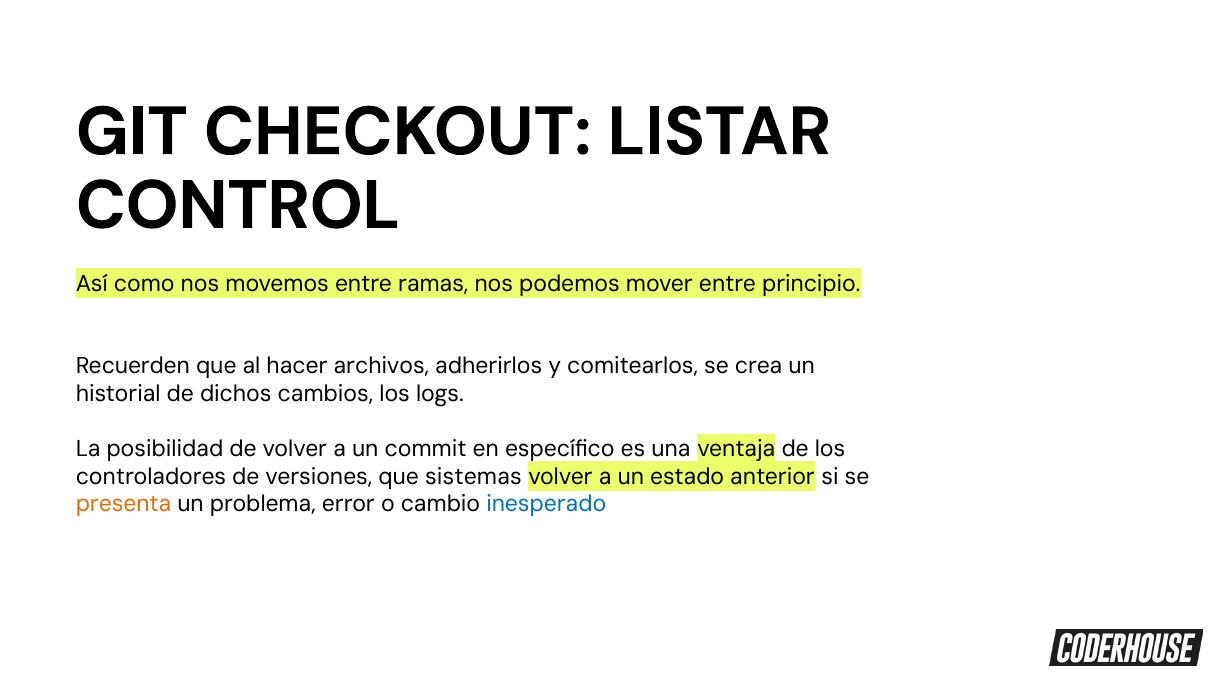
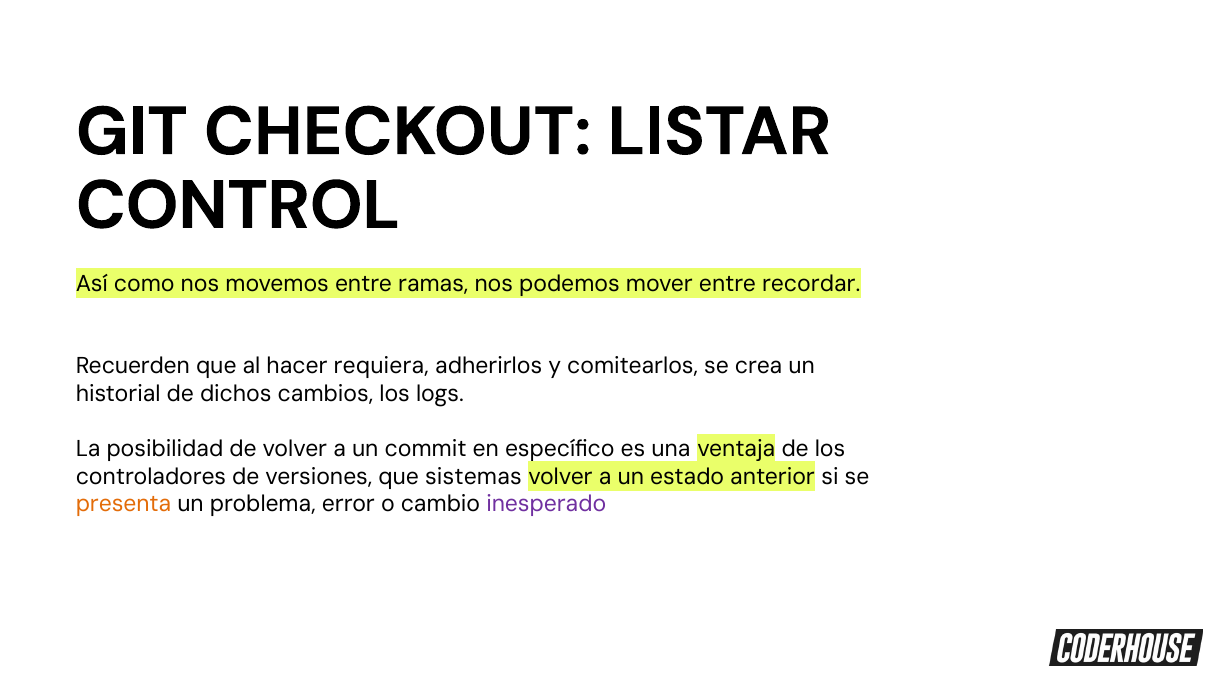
principio: principio -> recordar
archivos: archivos -> requiera
inesperado colour: blue -> purple
